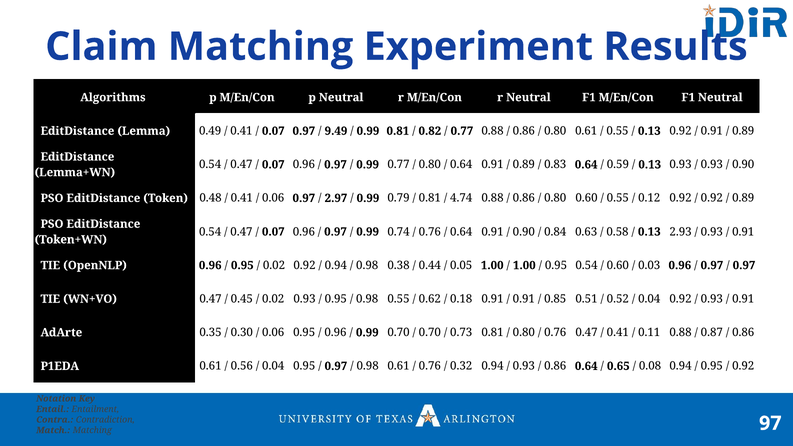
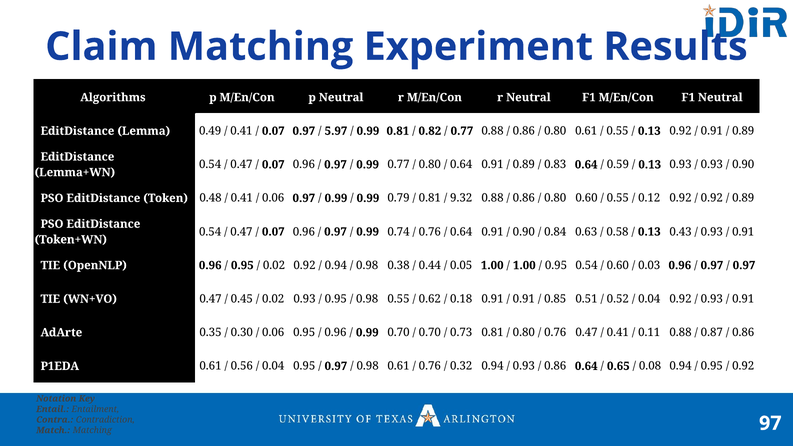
9.49: 9.49 -> 5.97
2.97 at (336, 198): 2.97 -> 0.99
4.74: 4.74 -> 9.32
2.93: 2.93 -> 0.43
